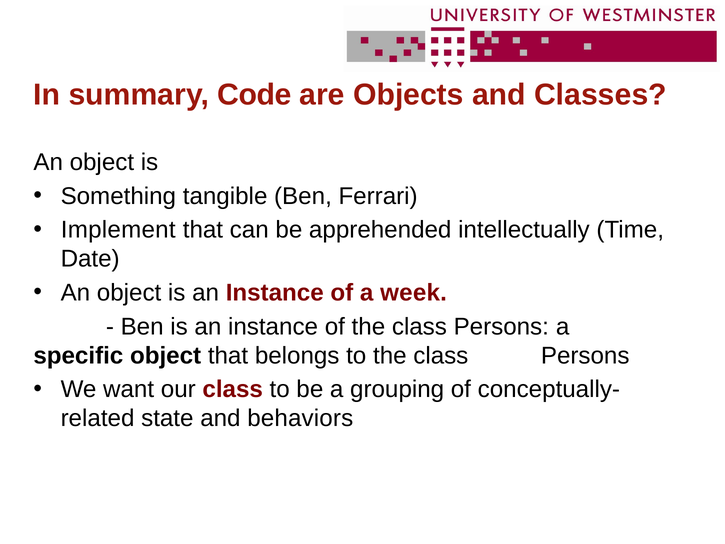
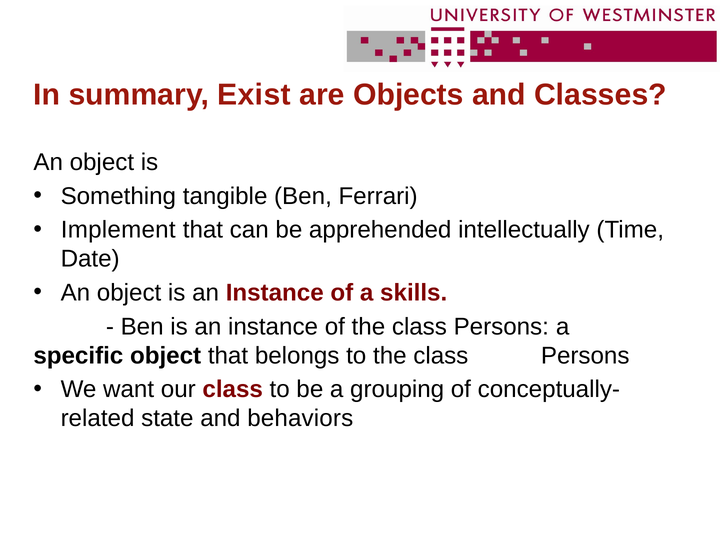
Code: Code -> Exist
week: week -> skills
